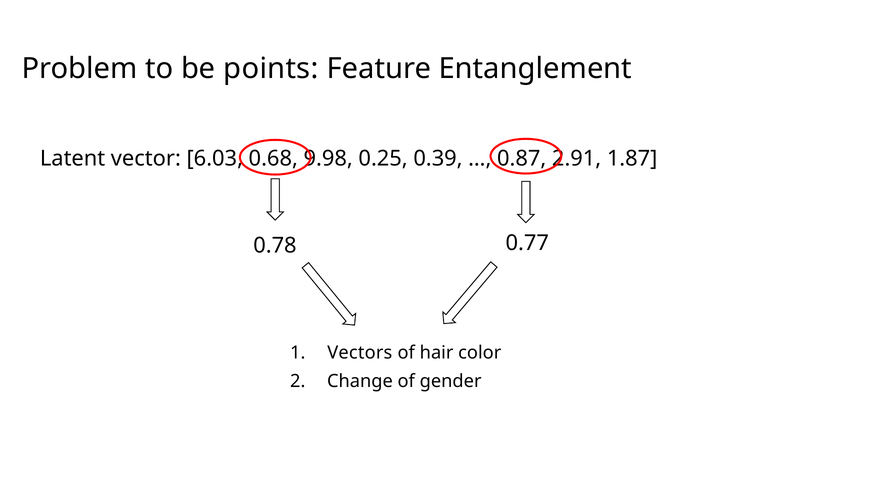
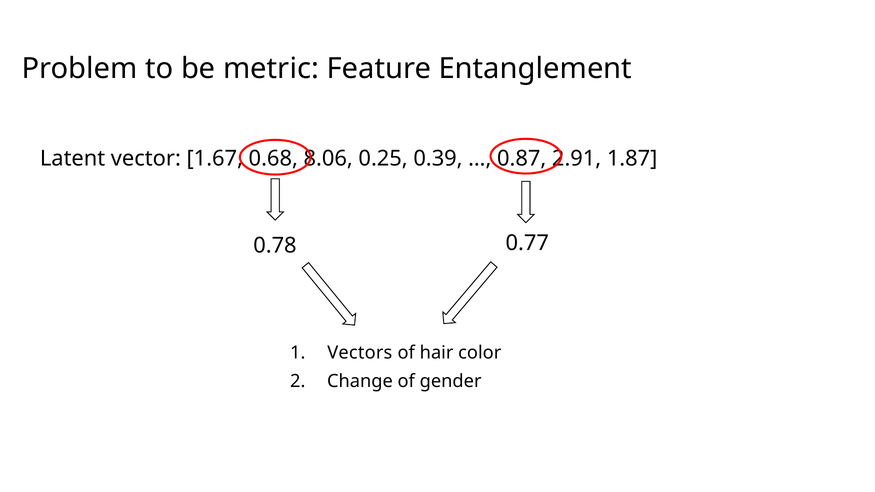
points: points -> metric
6.03: 6.03 -> 1.67
9.98: 9.98 -> 8.06
